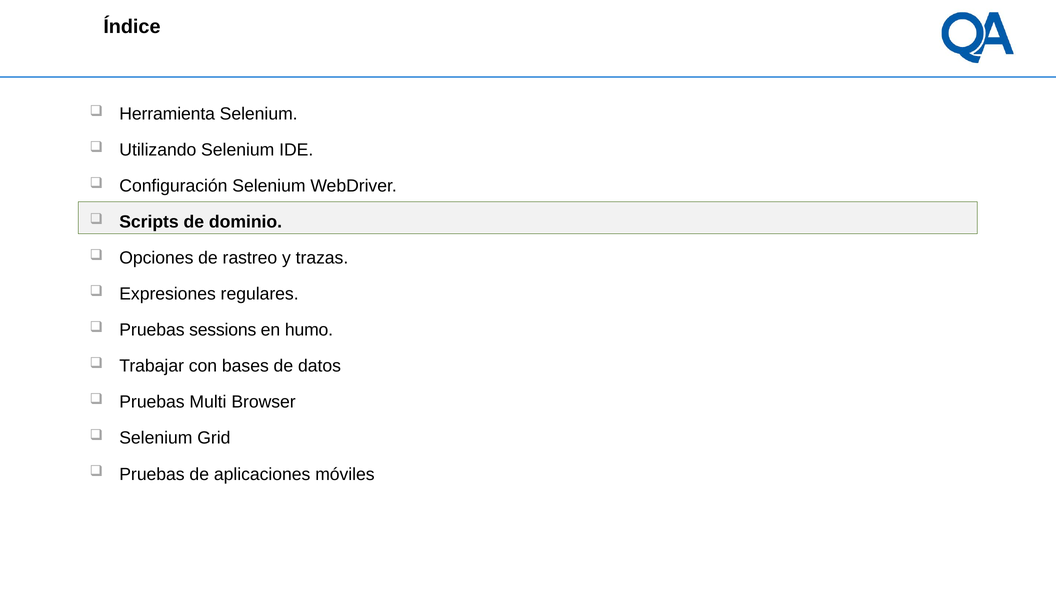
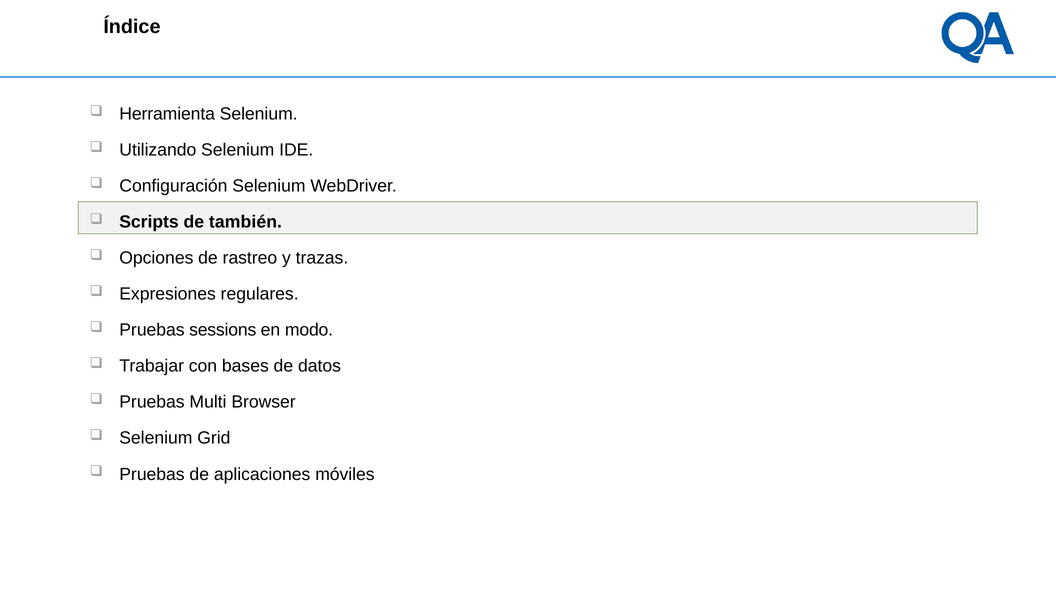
dominio: dominio -> también
humo: humo -> modo
